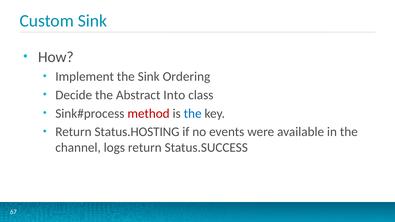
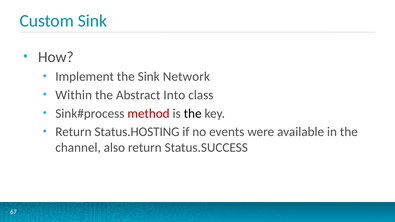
Ordering: Ordering -> Network
Decide: Decide -> Within
the at (193, 114) colour: blue -> black
logs: logs -> also
